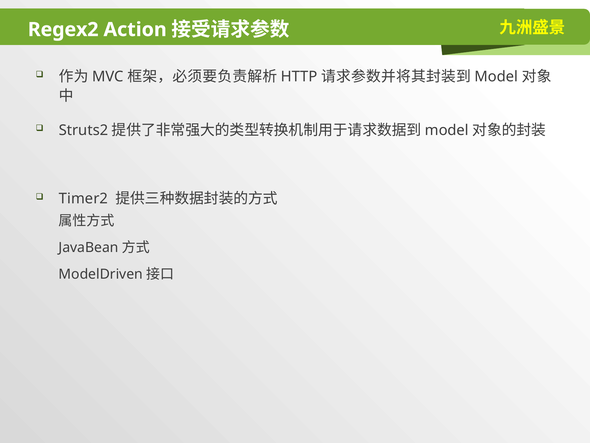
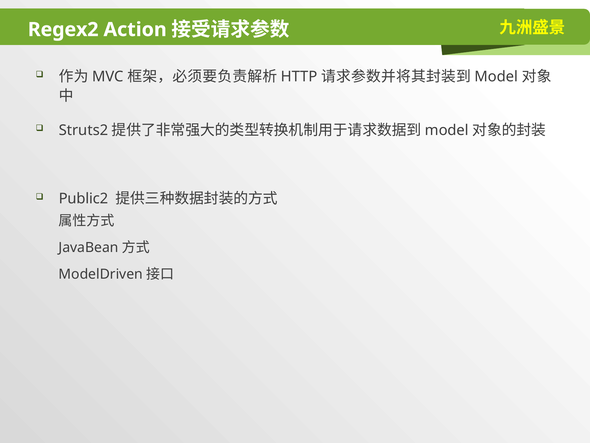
Timer2: Timer2 -> Public2
